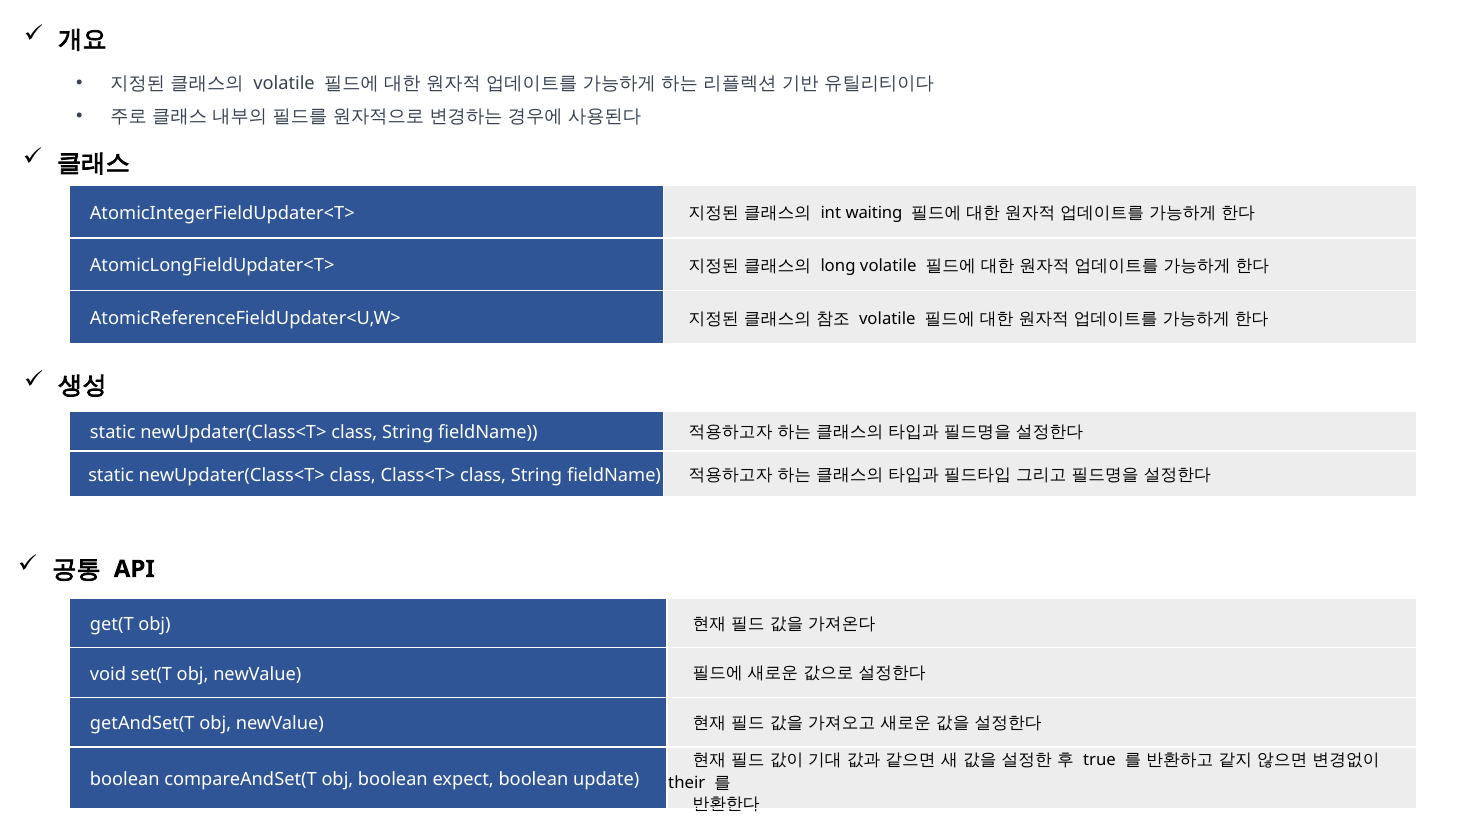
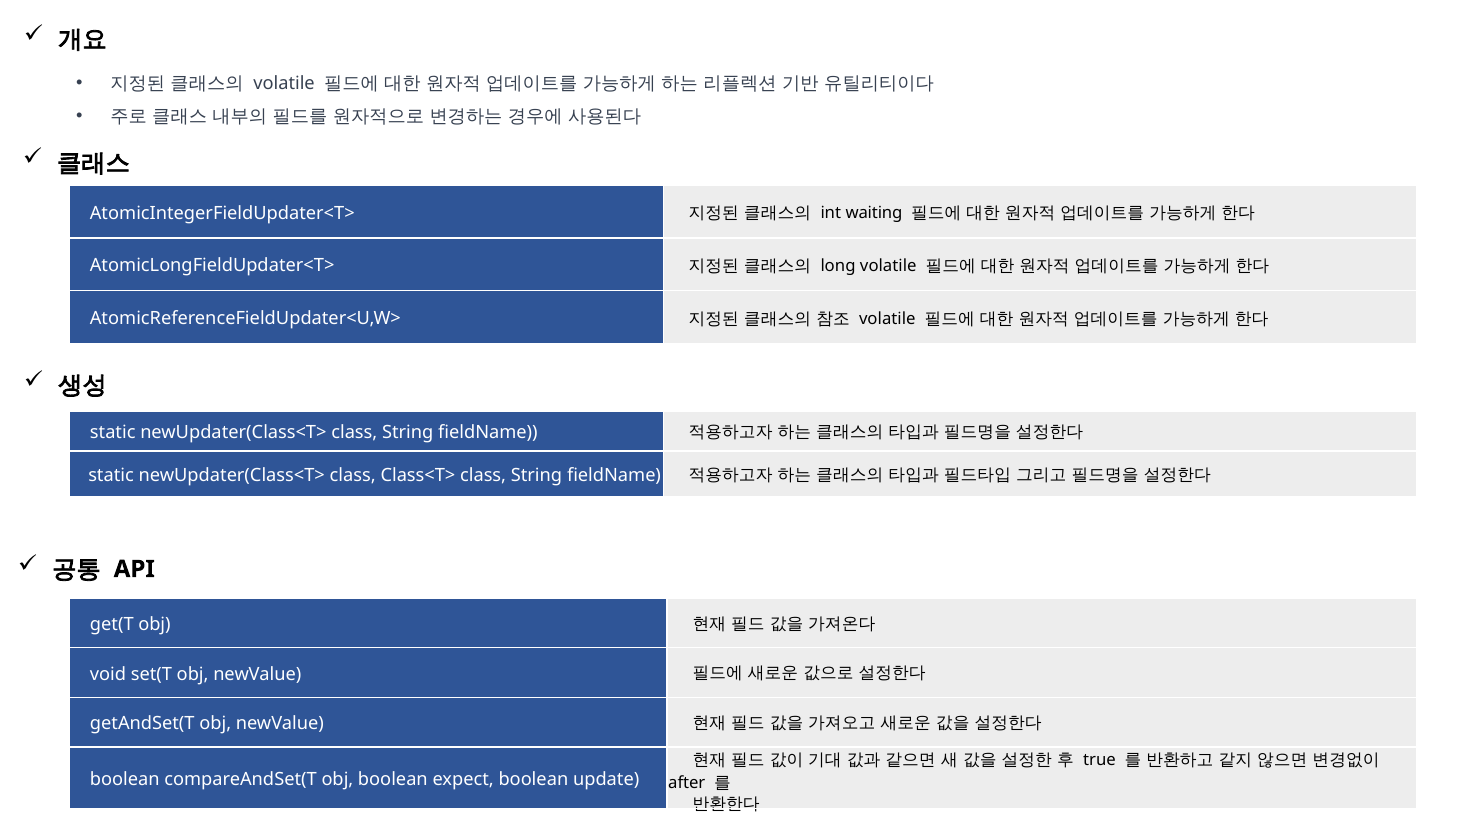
their: their -> after
